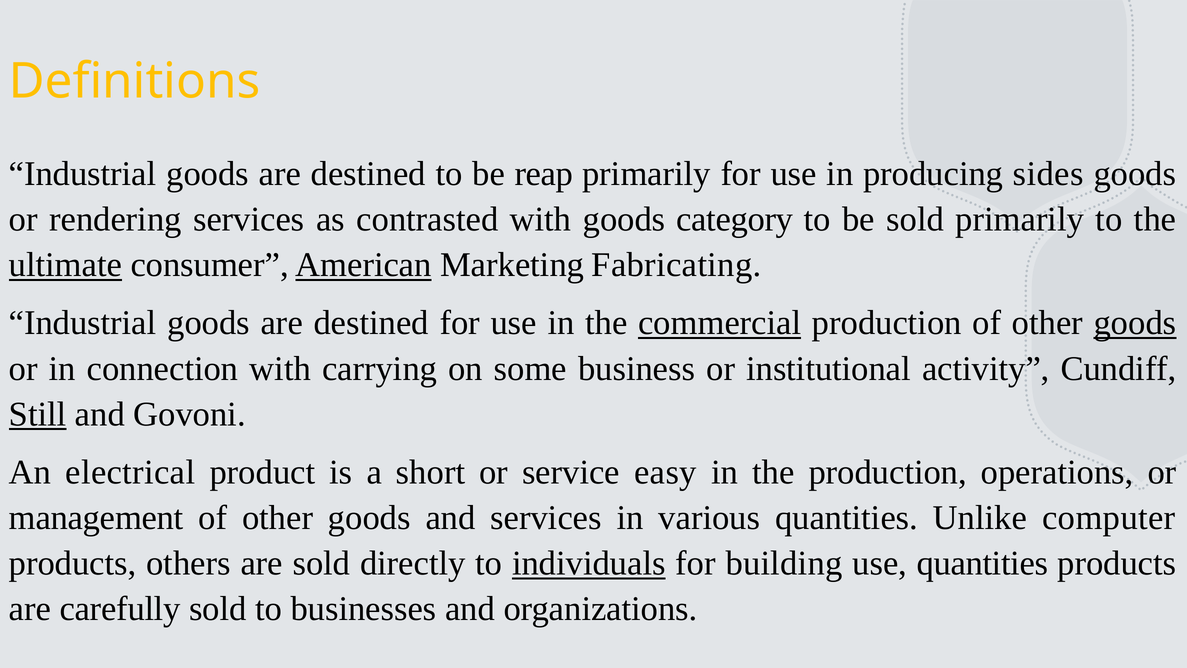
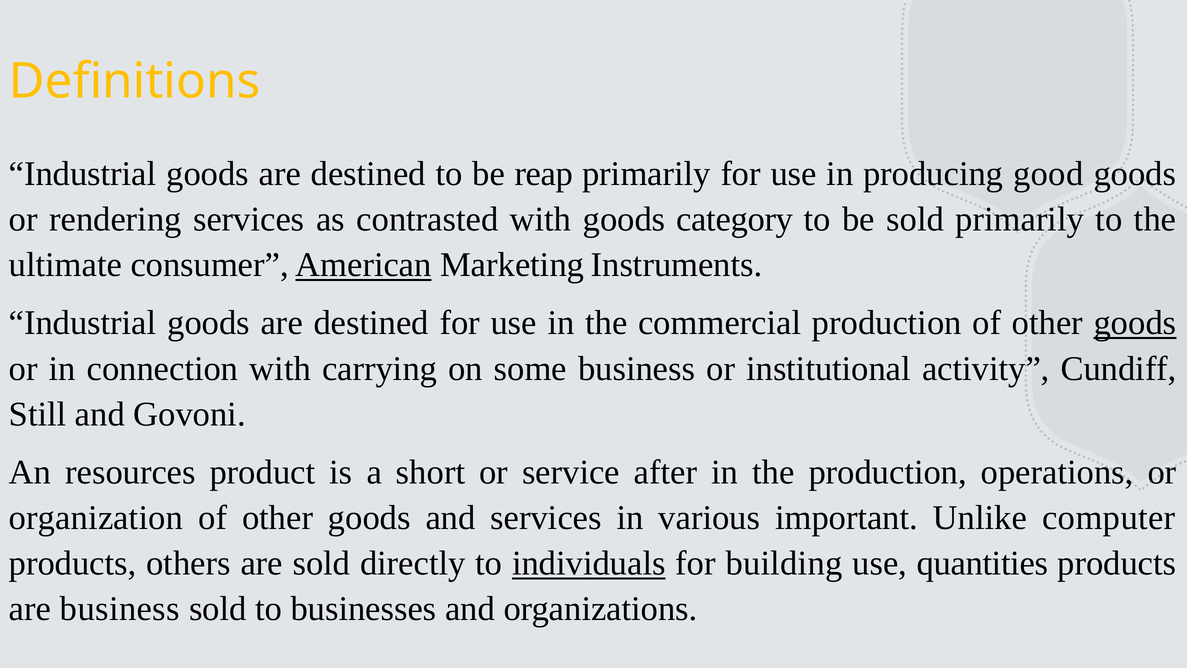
sides: sides -> good
ultimate underline: present -> none
Fabricating: Fabricating -> Instruments
commercial underline: present -> none
Still underline: present -> none
electrical: electrical -> resources
easy: easy -> after
management: management -> organization
various quantities: quantities -> important
are carefully: carefully -> business
